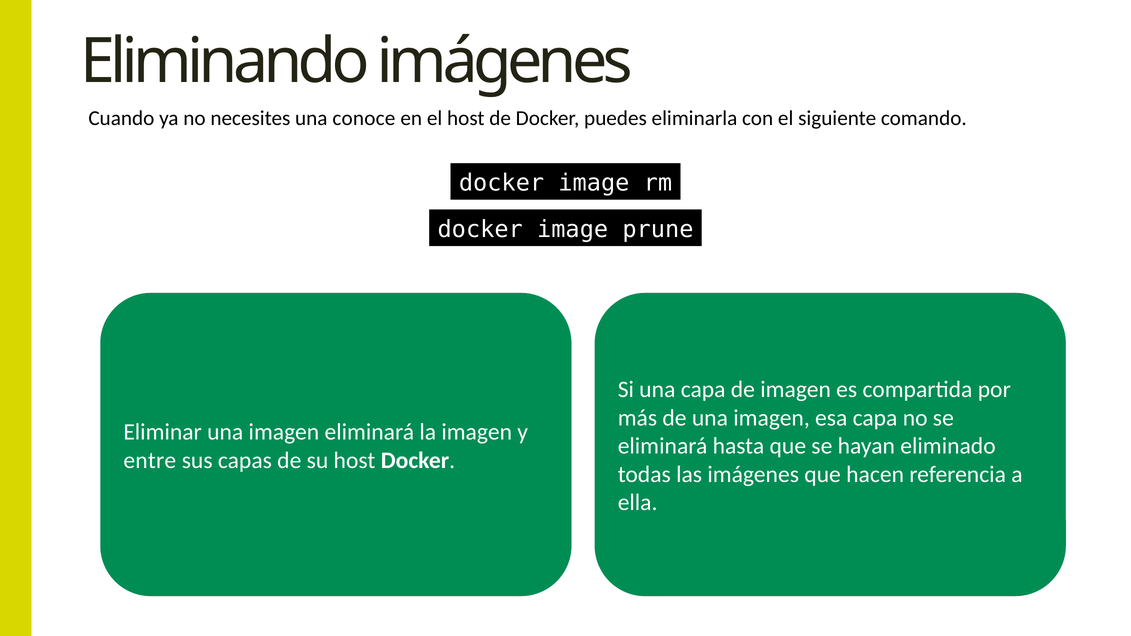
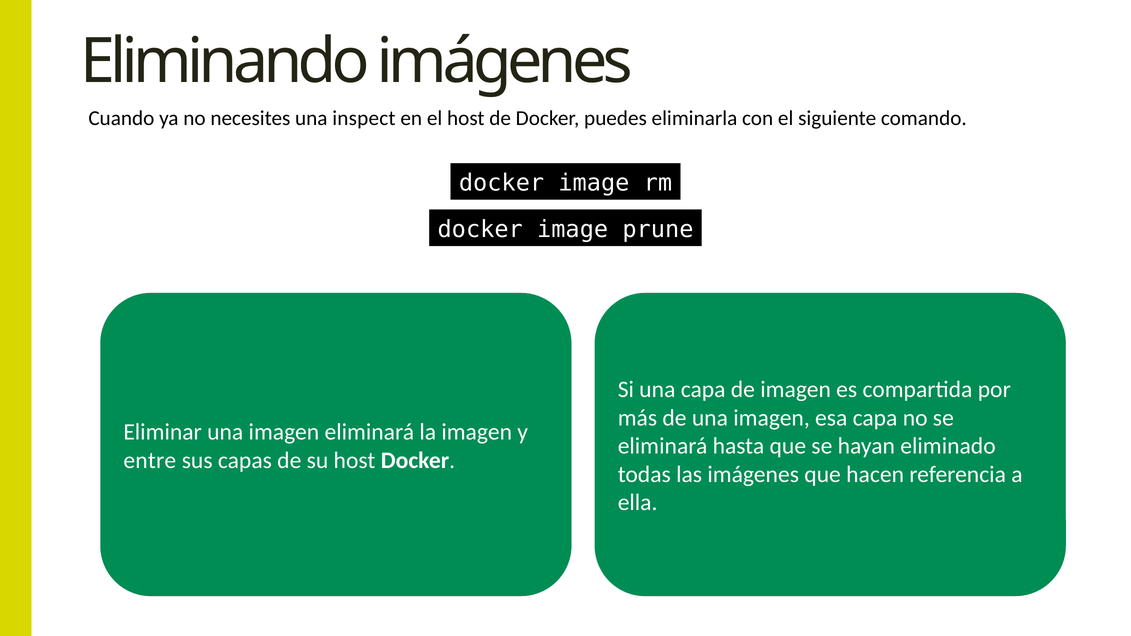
conoce: conoce -> inspect
